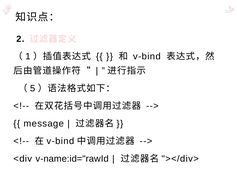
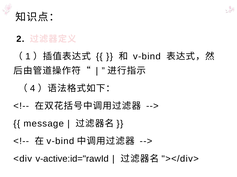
5: 5 -> 4
v-name:id="rawId: v-name:id="rawId -> v-active:id="rawId
